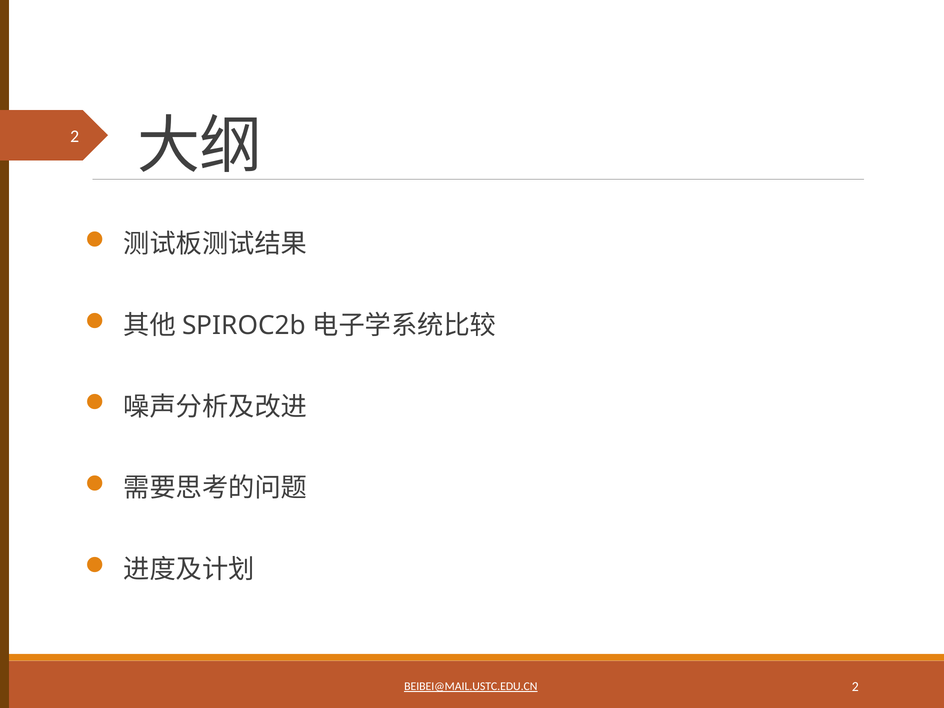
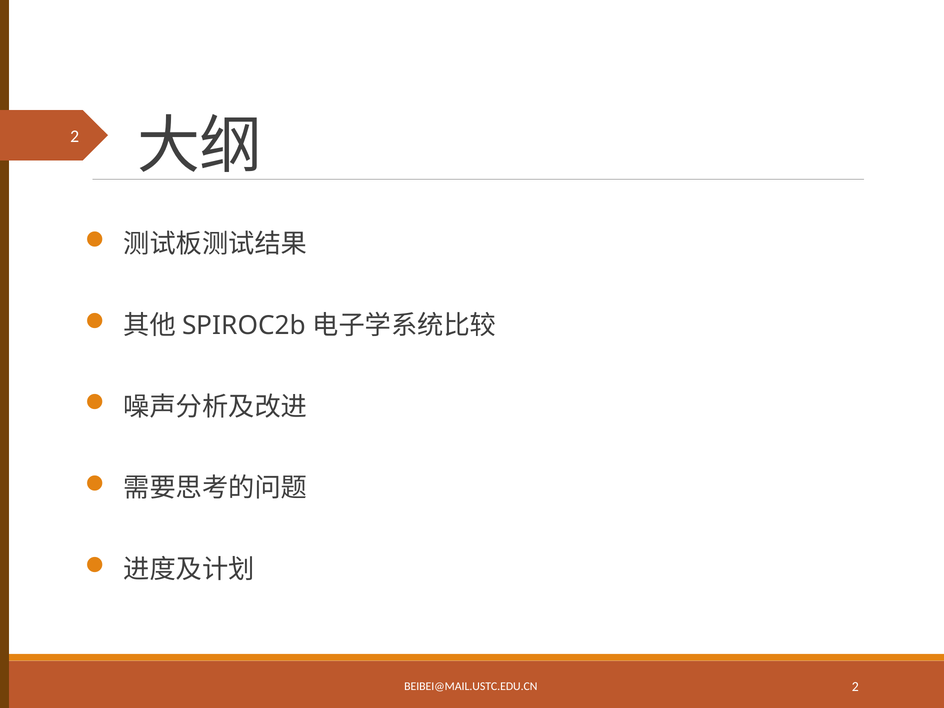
BEIBEI@MAIL.USTC.EDU.CN underline: present -> none
